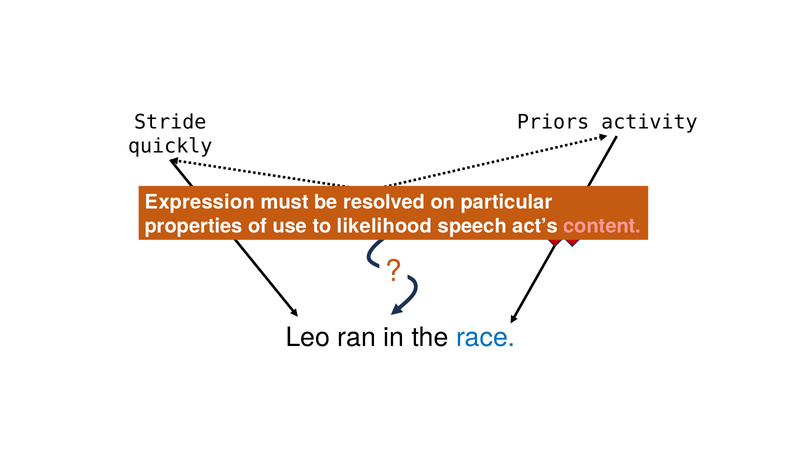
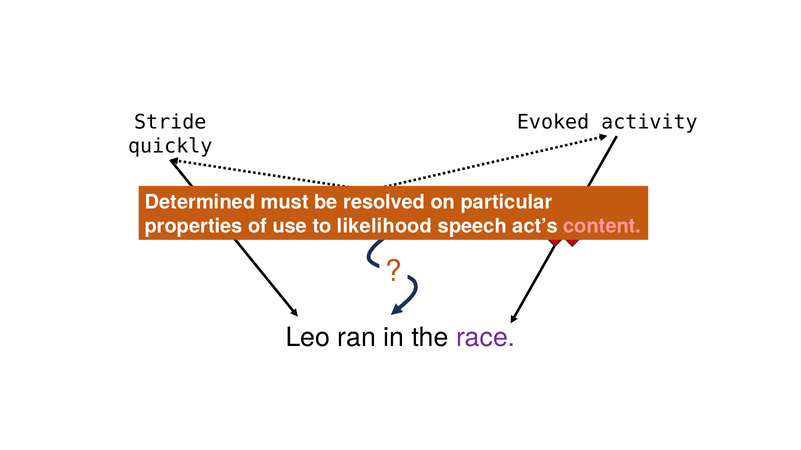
Priors: Priors -> Evoked
Expression: Expression -> Determined
race at (486, 338) colour: blue -> purple
